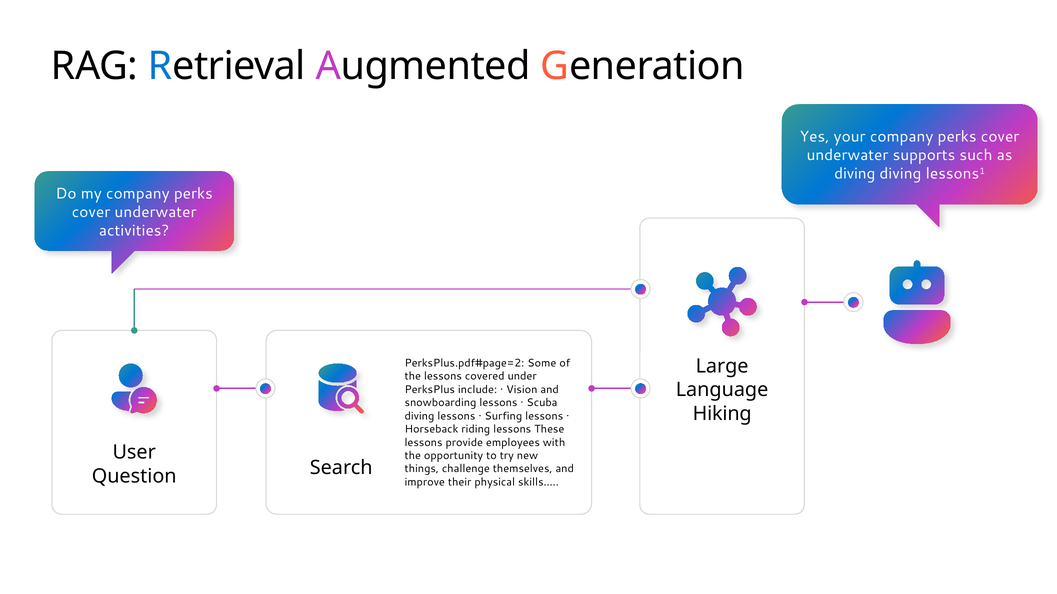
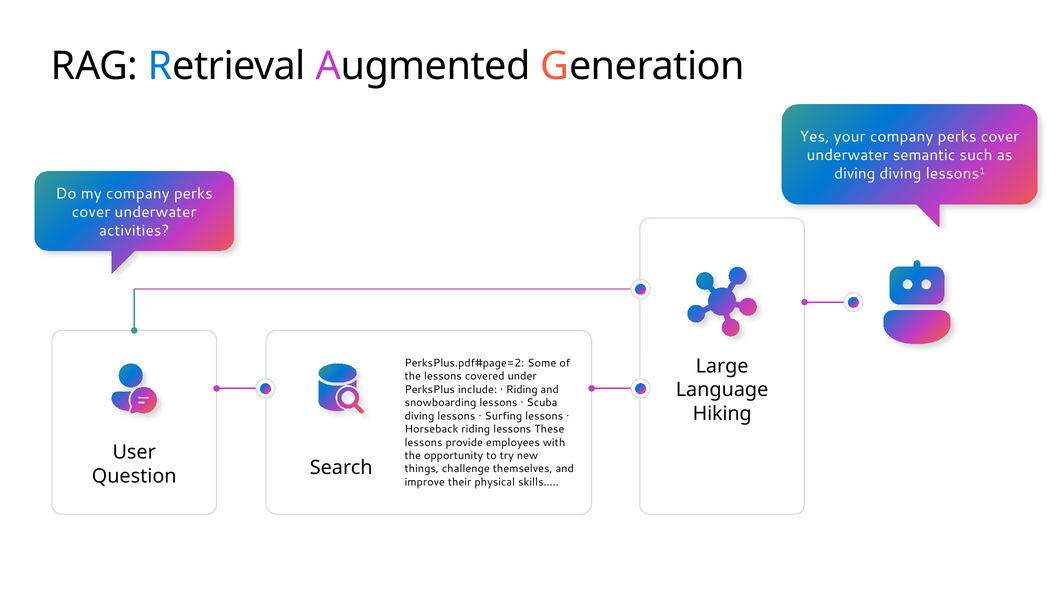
supports: supports -> semantic
Vision at (522, 390): Vision -> Riding
